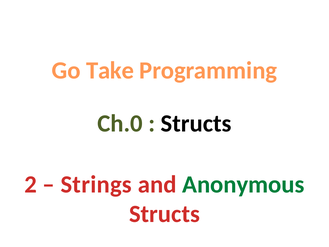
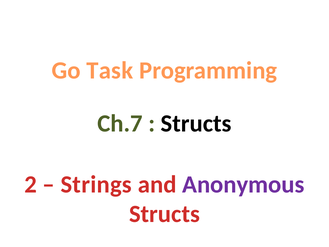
Take: Take -> Task
Ch.0: Ch.0 -> Ch.7
Anonymous colour: green -> purple
